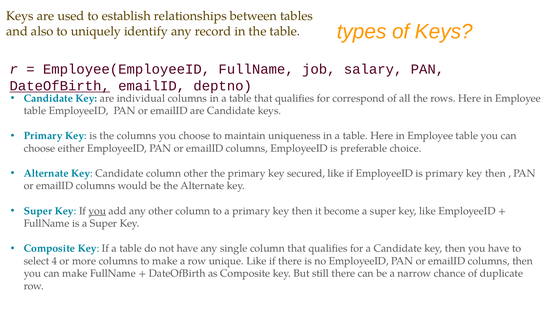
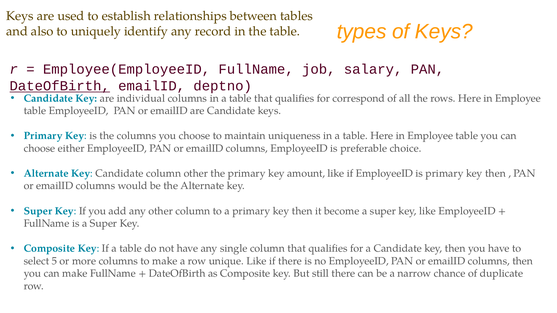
secured: secured -> amount
you at (97, 211) underline: present -> none
4: 4 -> 5
